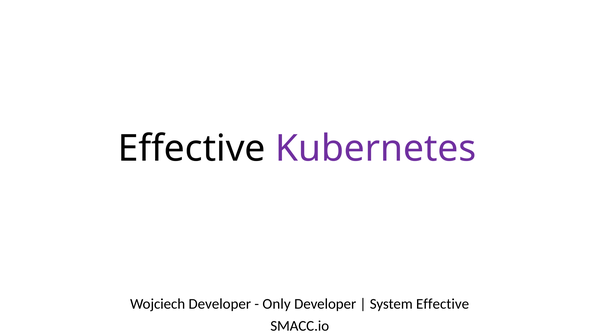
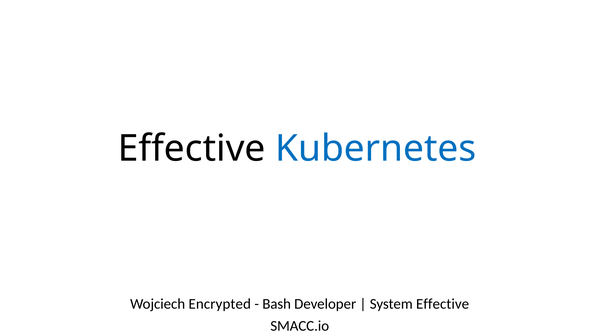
Kubernetes colour: purple -> blue
Wojciech Developer: Developer -> Encrypted
Only: Only -> Bash
